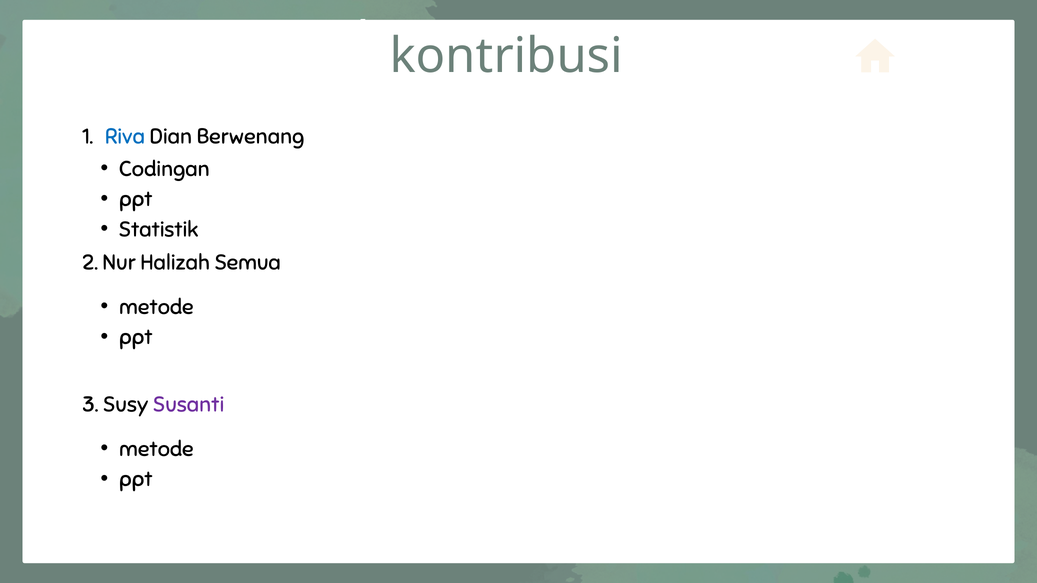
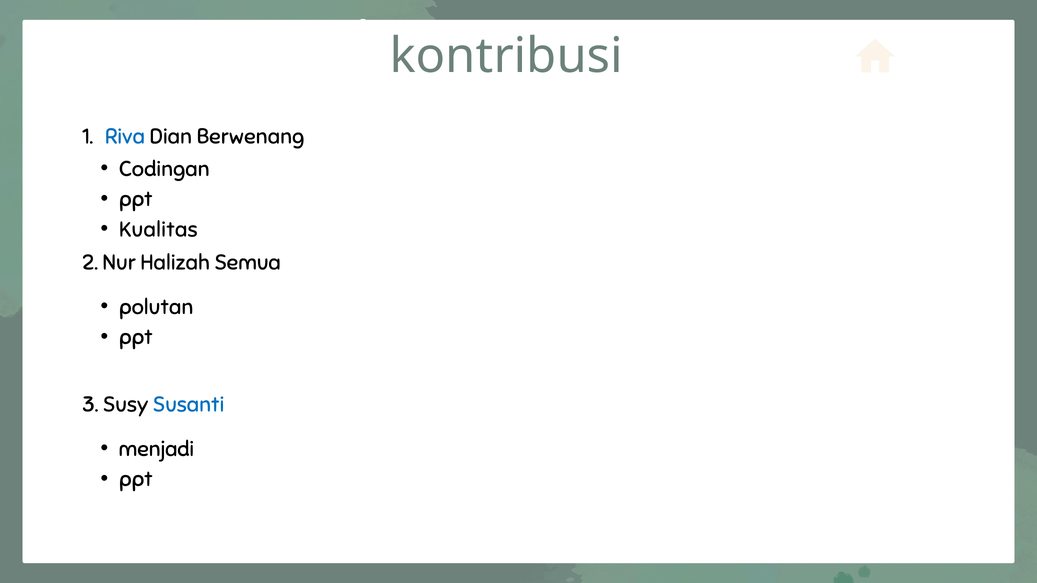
Statistik: Statistik -> Kualitas
metode at (156, 307): metode -> polutan
Susanti colour: purple -> blue
metode at (156, 449): metode -> menjadi
